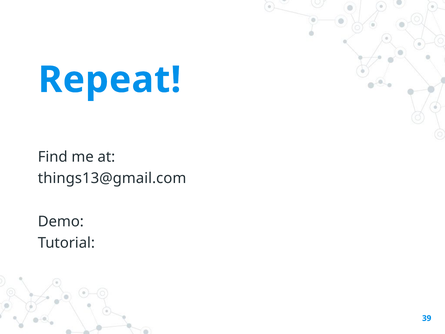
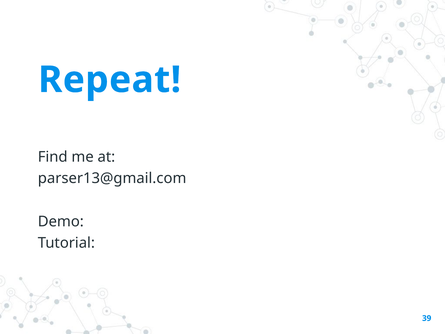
things13@gmail.com: things13@gmail.com -> parser13@gmail.com
